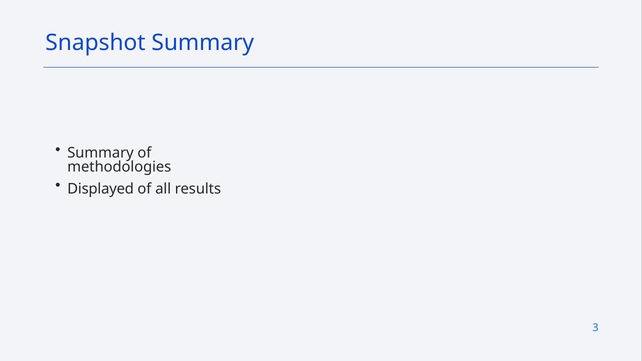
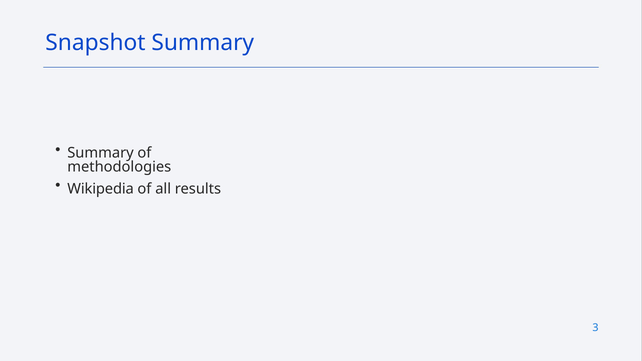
Displayed: Displayed -> Wikipedia
